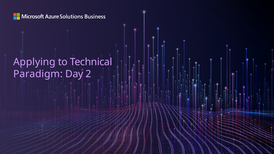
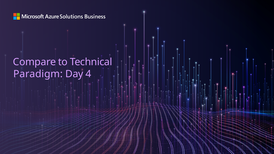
Applying: Applying -> Compare
2: 2 -> 4
